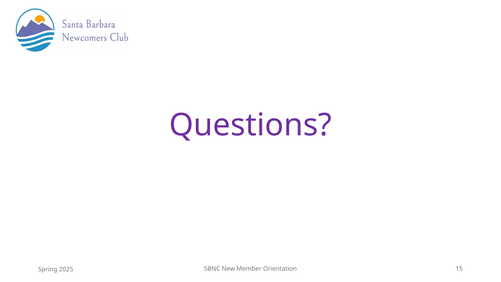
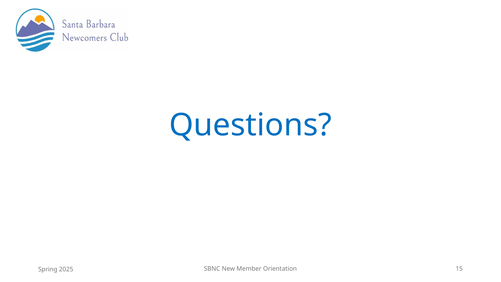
Questions colour: purple -> blue
